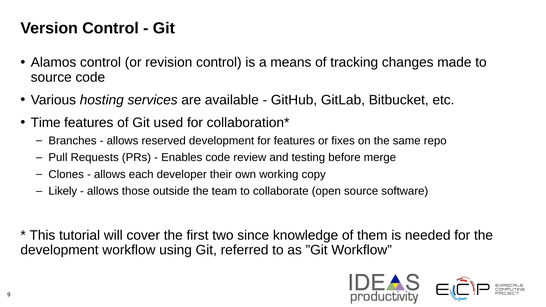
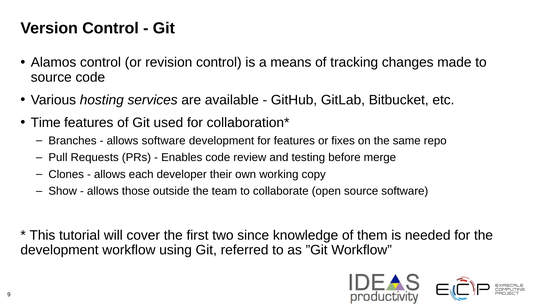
allows reserved: reserved -> software
Likely: Likely -> Show
